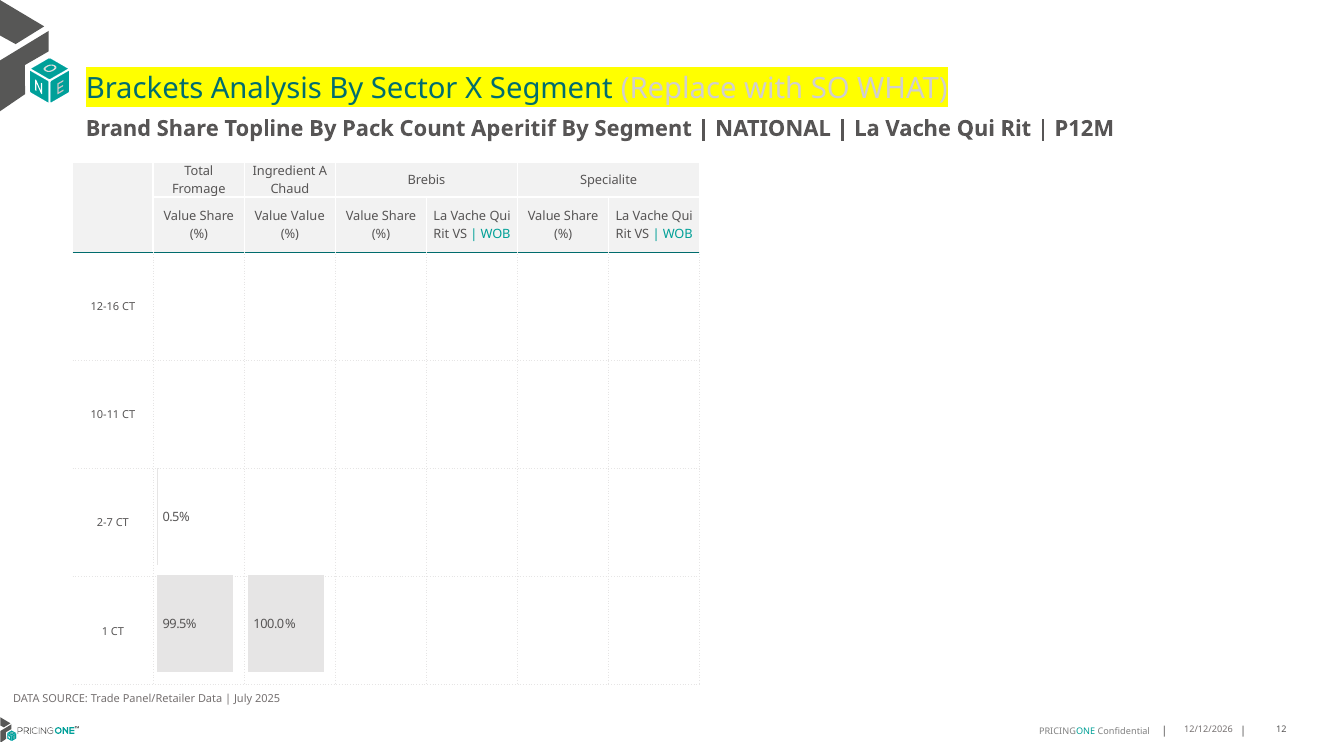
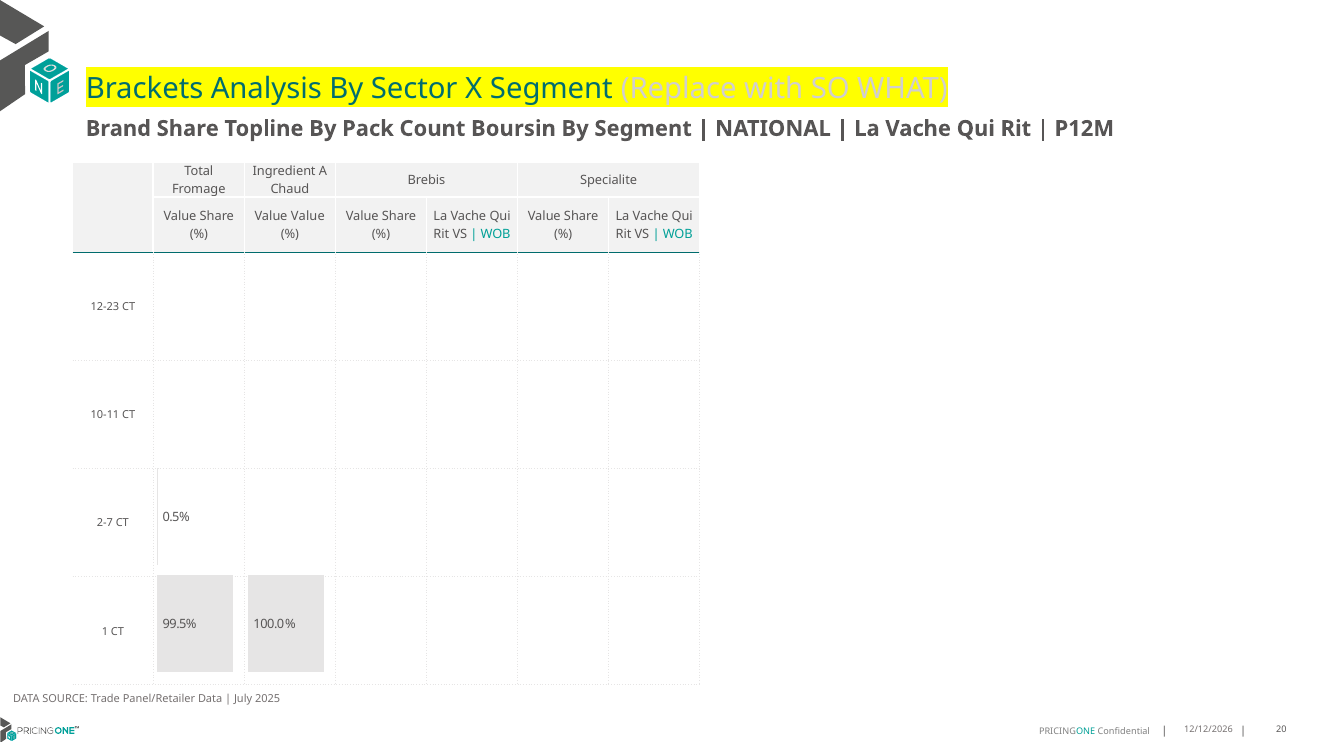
Aperitif: Aperitif -> Boursin
12-16: 12-16 -> 12-23
12: 12 -> 20
